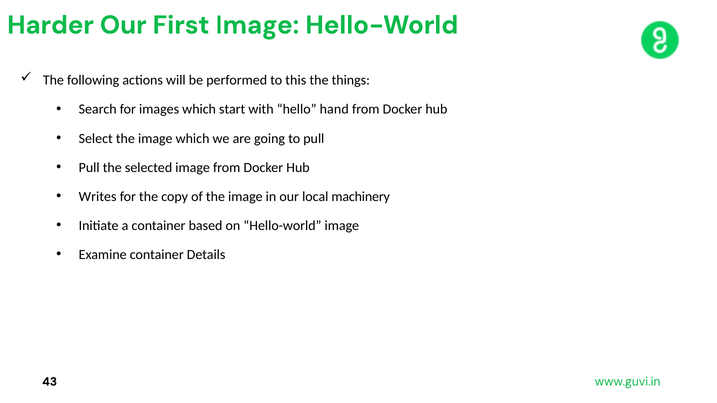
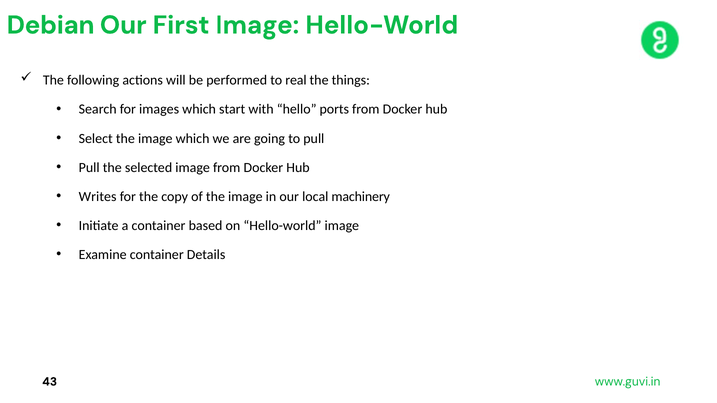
Harder: Harder -> Debian
this: this -> real
hand: hand -> ports
